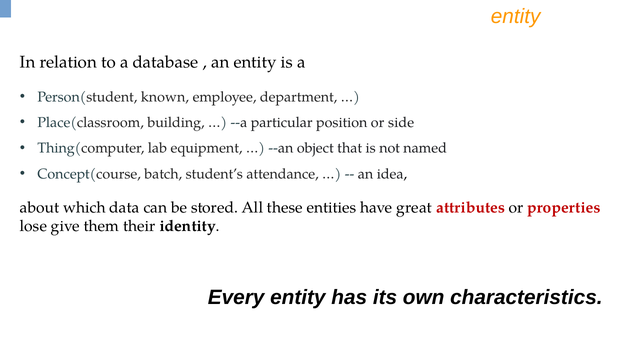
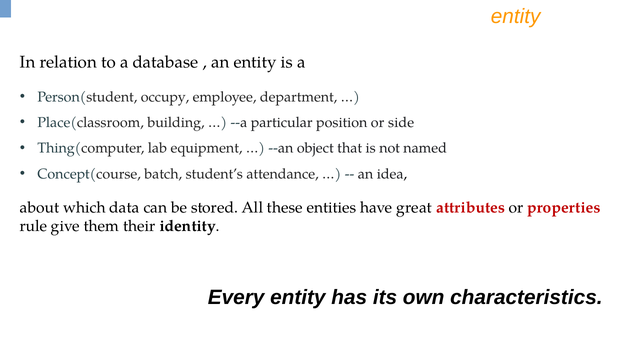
known: known -> occupy
lose: lose -> rule
